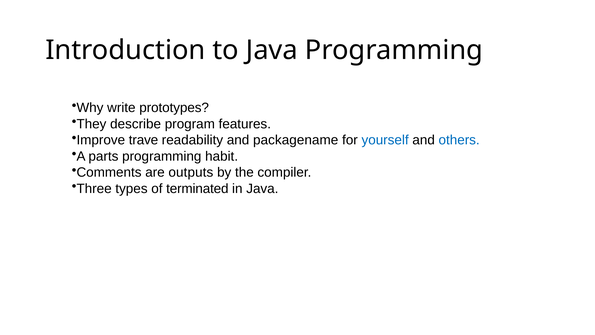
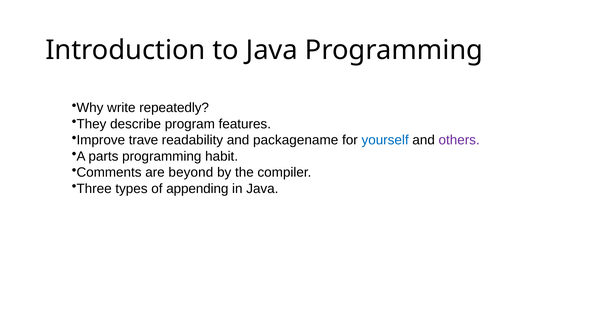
prototypes: prototypes -> repeatedly
others colour: blue -> purple
outputs: outputs -> beyond
terminated: terminated -> appending
